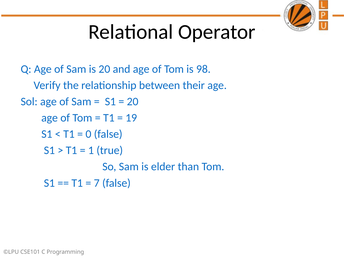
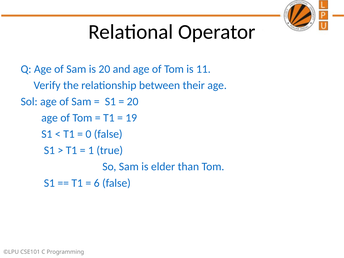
98: 98 -> 11
7: 7 -> 6
